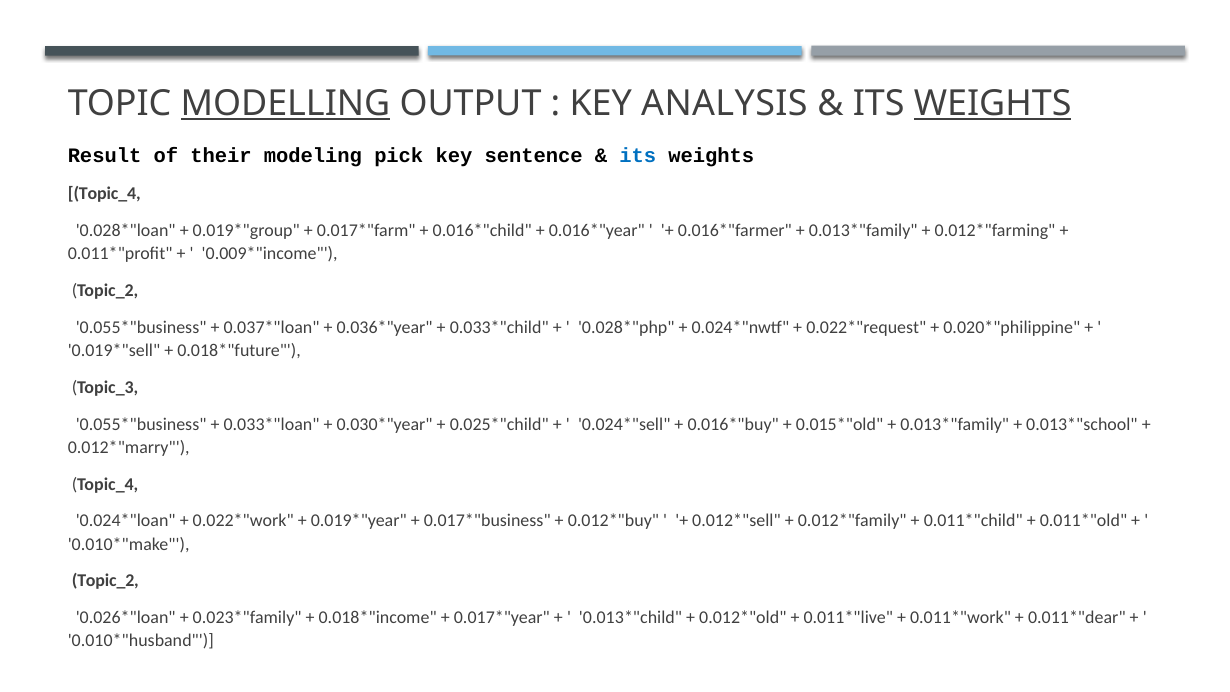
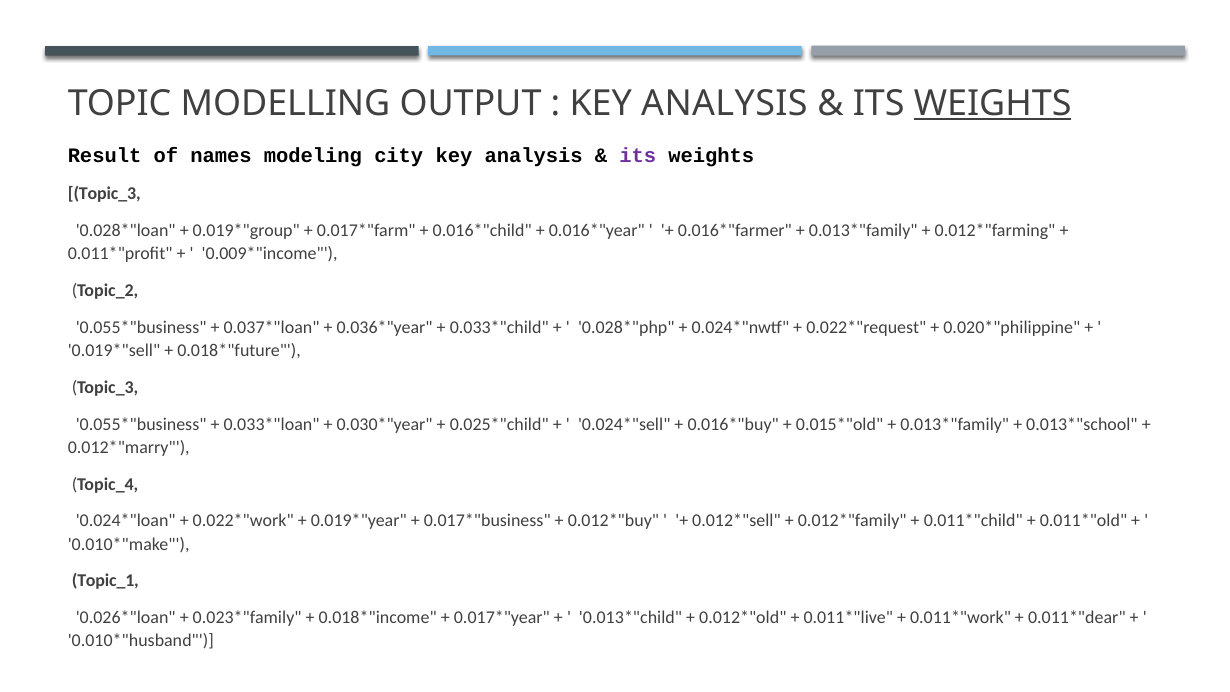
MODELLING underline: present -> none
their: their -> names
pick: pick -> city
sentence at (534, 155): sentence -> analysis
its at (638, 155) colour: blue -> purple
Topic_4 at (104, 193): Topic_4 -> Topic_3
Topic_2 at (105, 581): Topic_2 -> Topic_1
